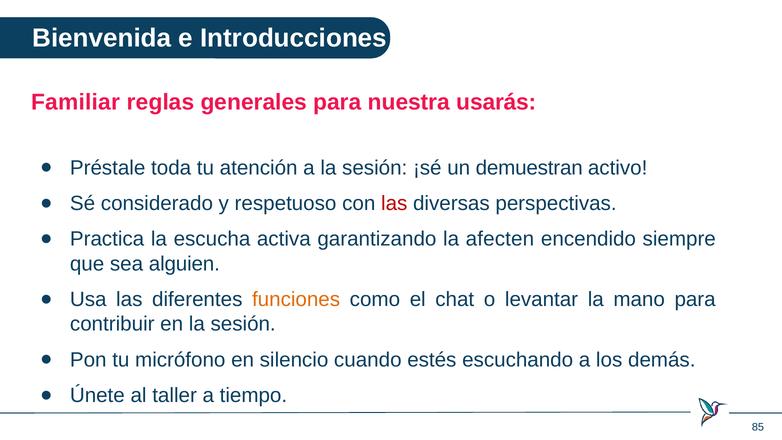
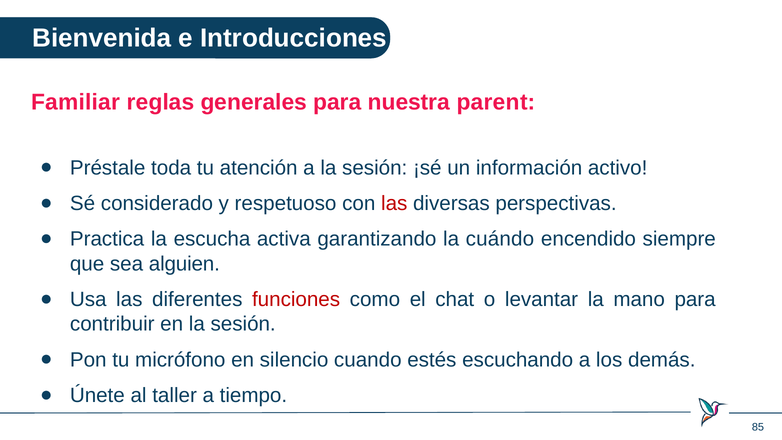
usarás: usarás -> parent
demuestran: demuestran -> información
afecten: afecten -> cuándo
funciones colour: orange -> red
